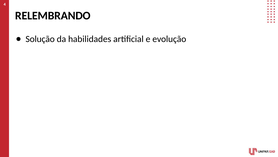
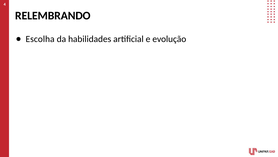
Solução: Solução -> Escolha
